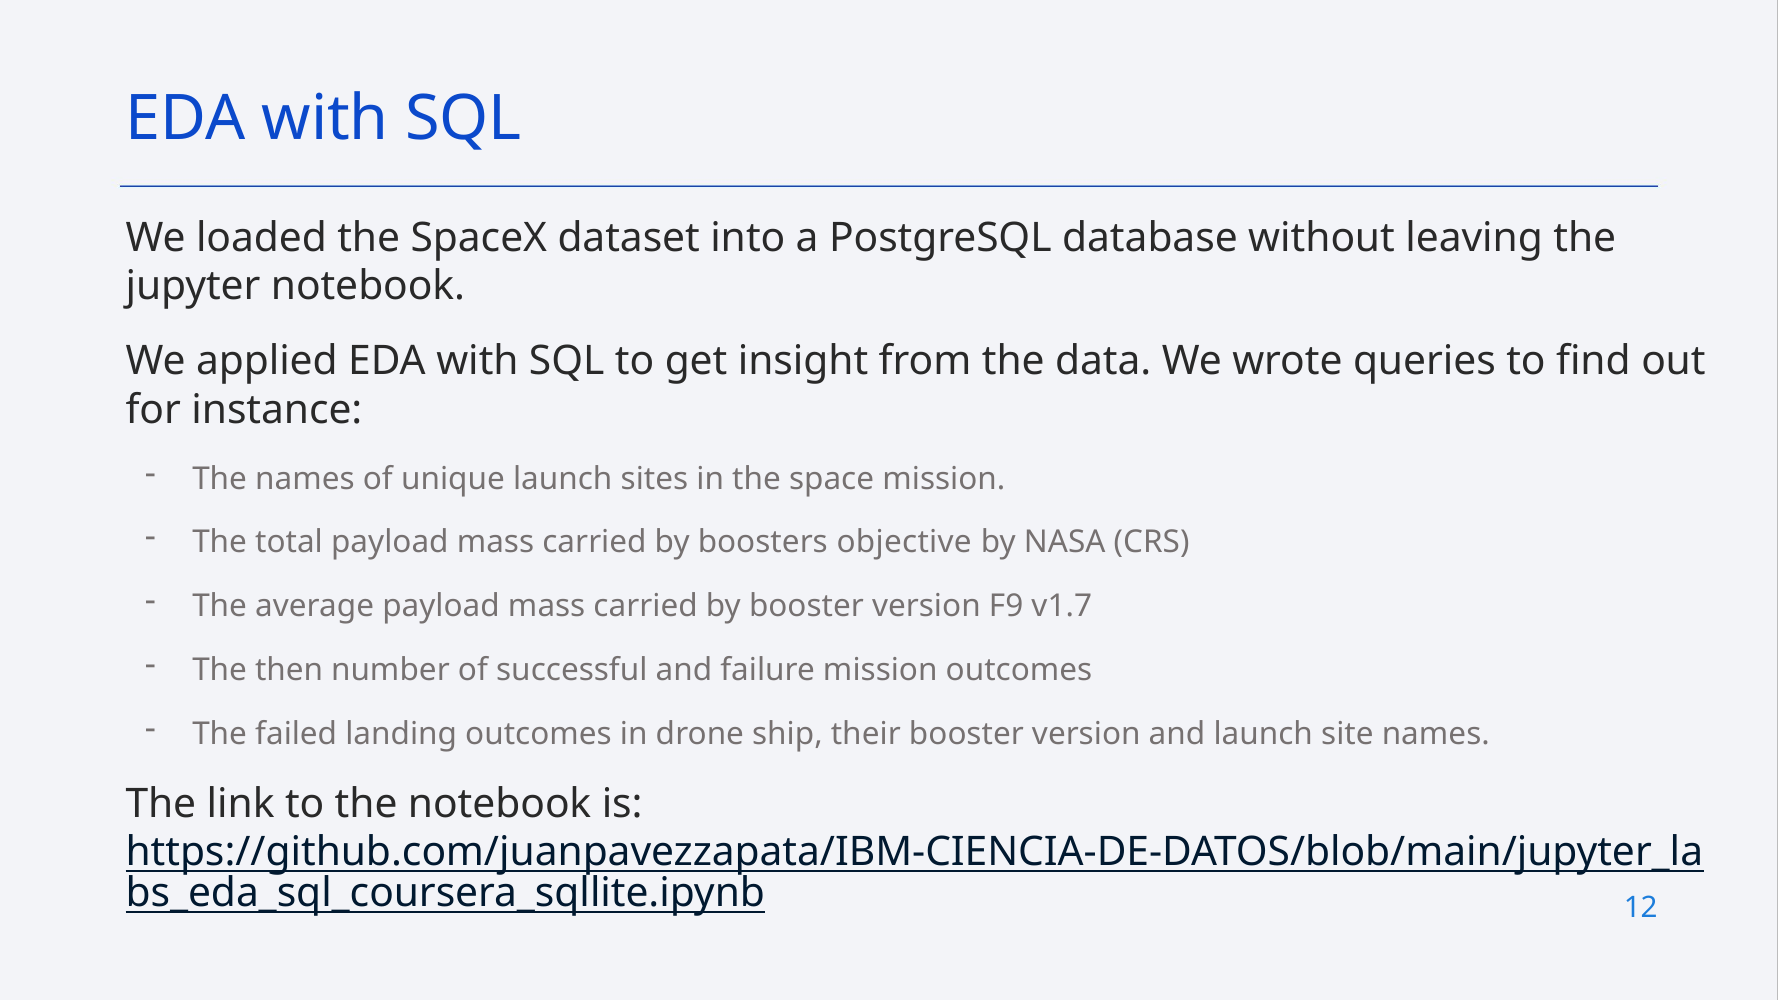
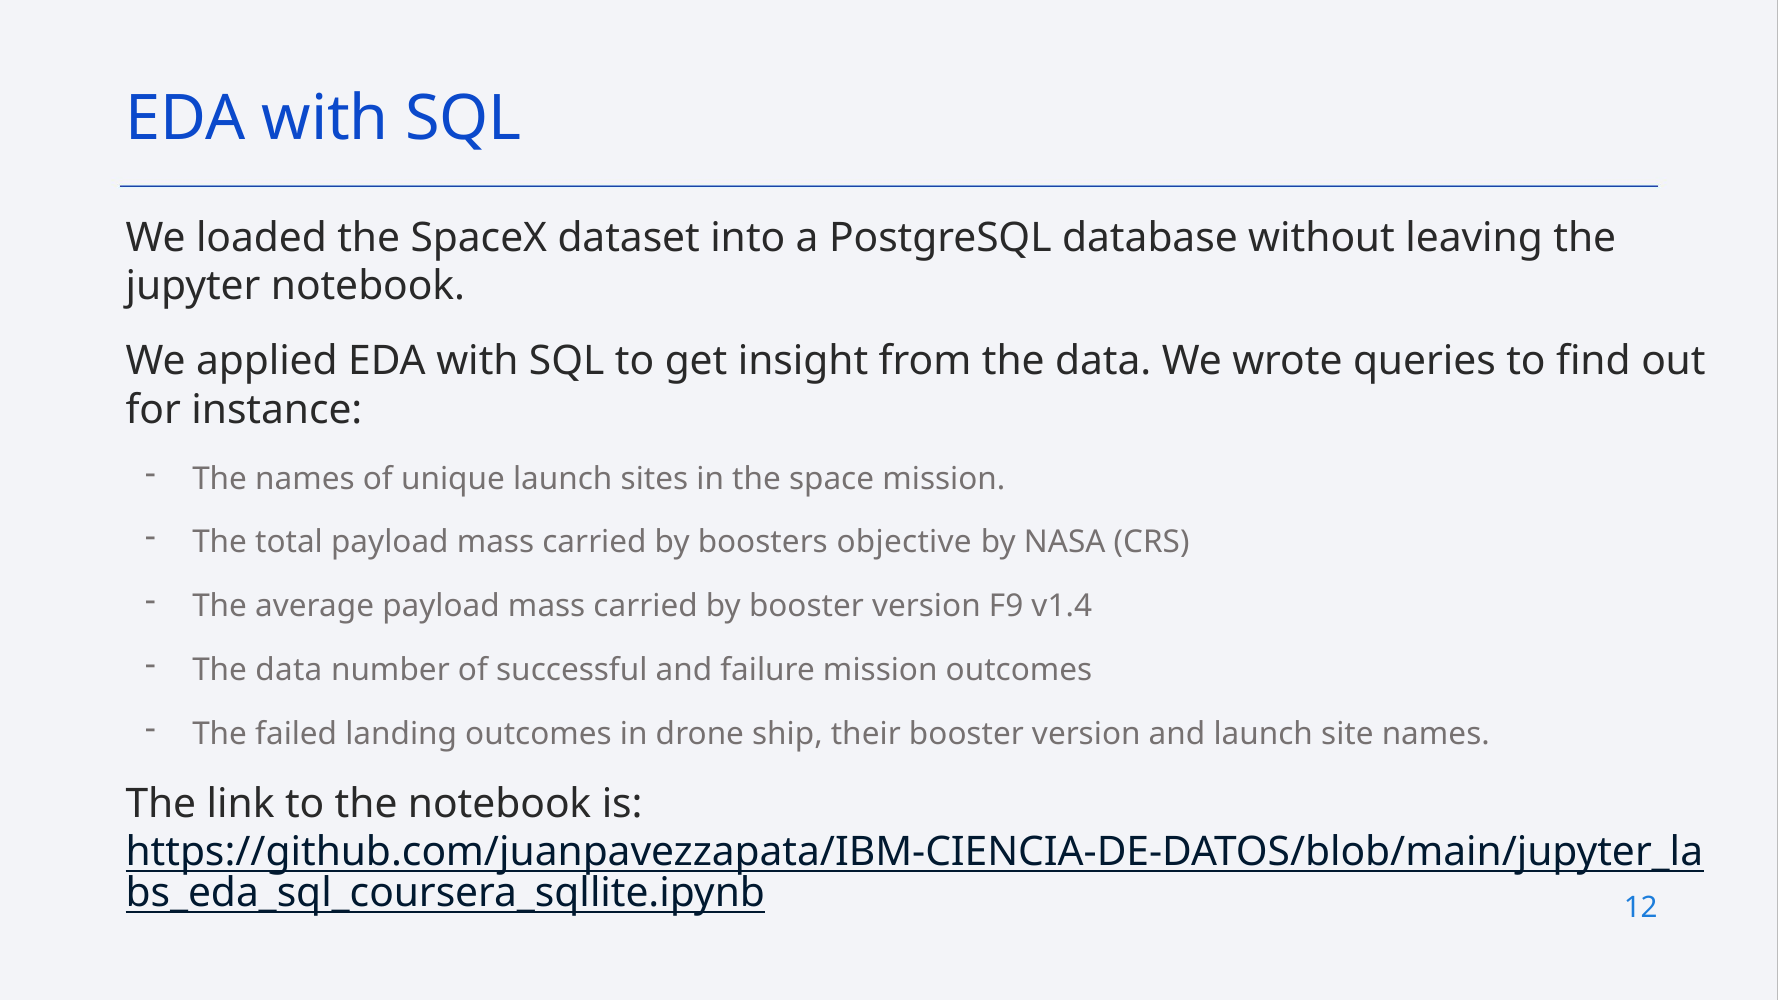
v1.7: v1.7 -> v1.4
then at (289, 670): then -> data
